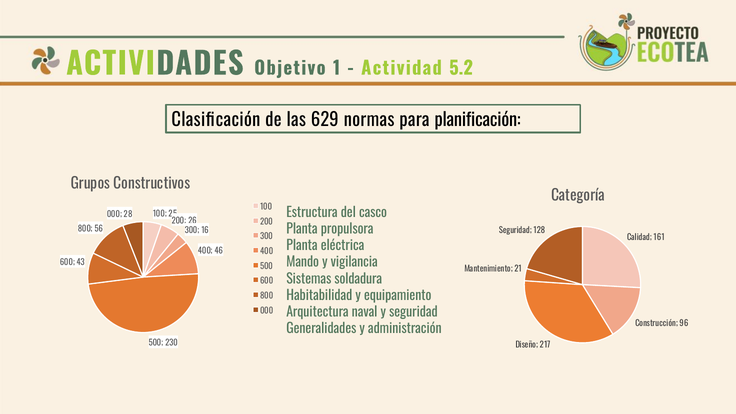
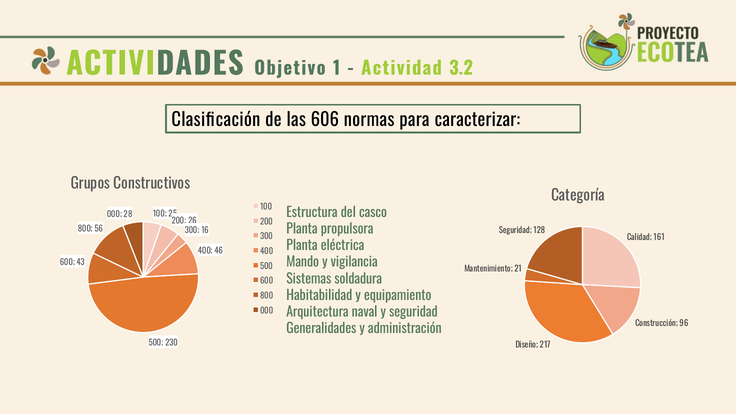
5.2: 5.2 -> 3.2
629: 629 -> 606
planificación: planificación -> caracterizar
